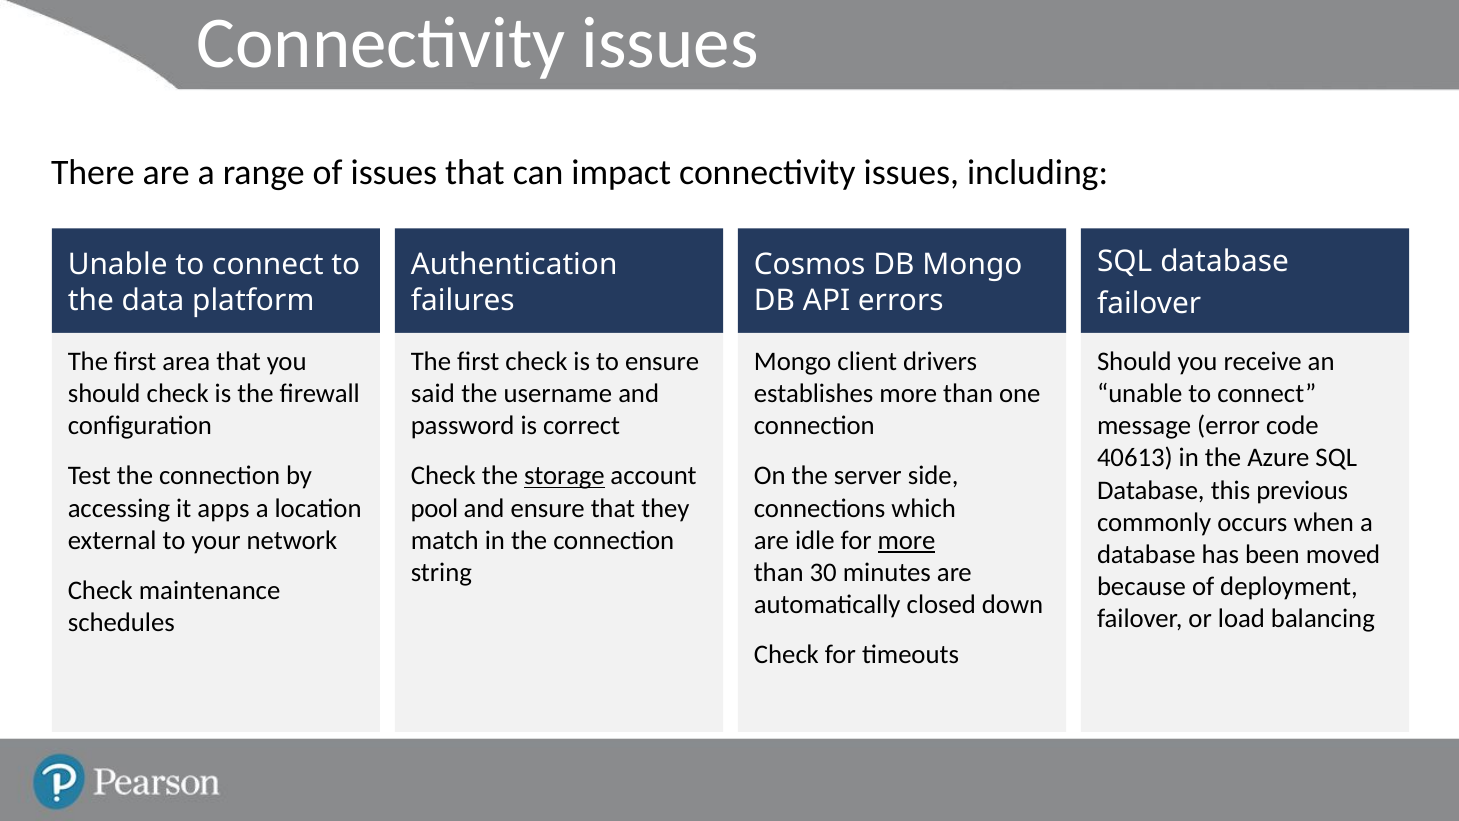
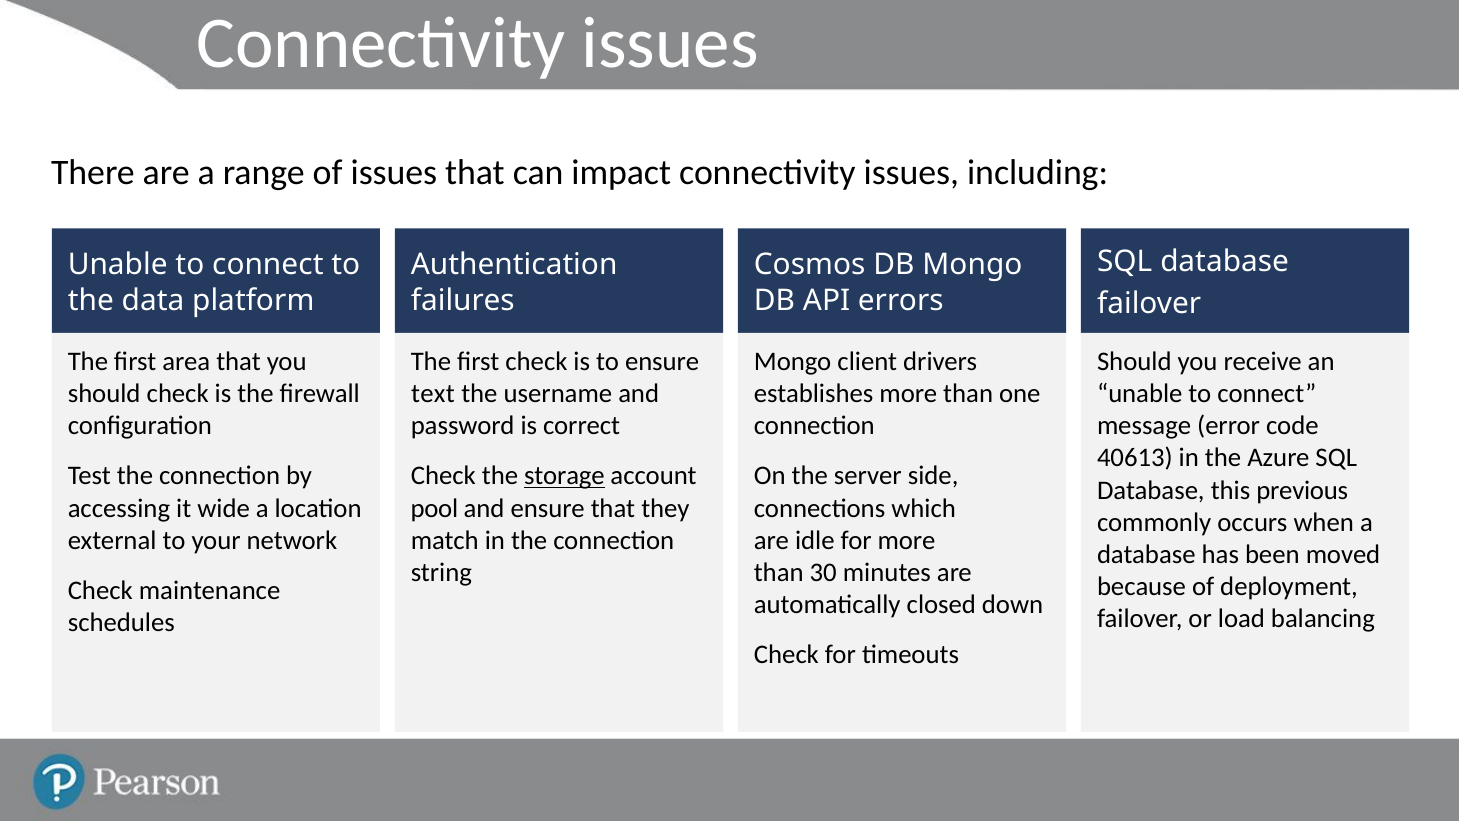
said: said -> text
apps: apps -> wide
more at (907, 540) underline: present -> none
